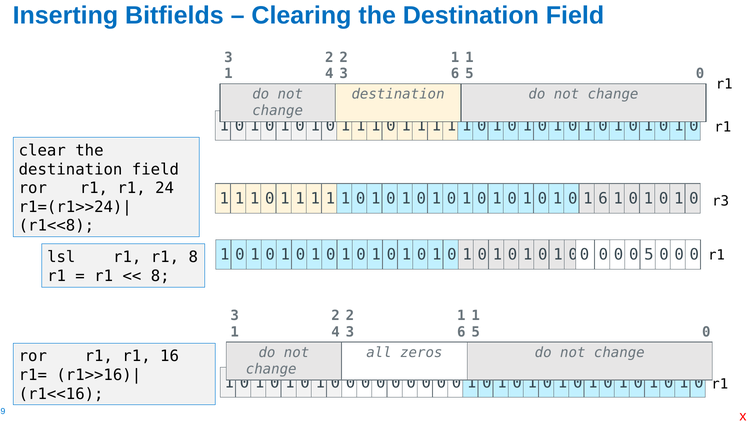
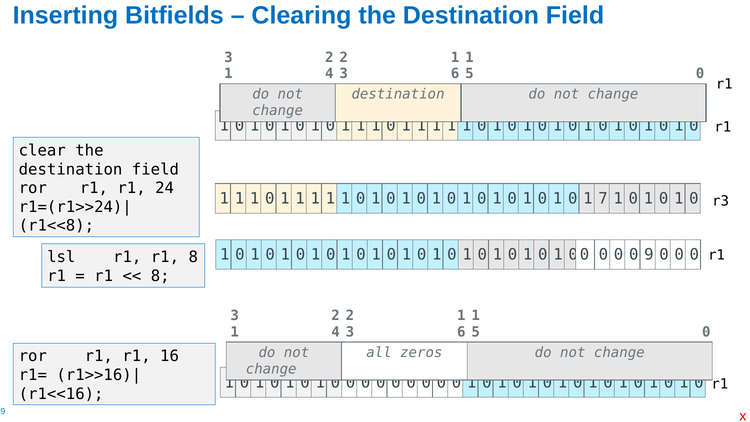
0 1 6: 6 -> 7
0 5: 5 -> 9
